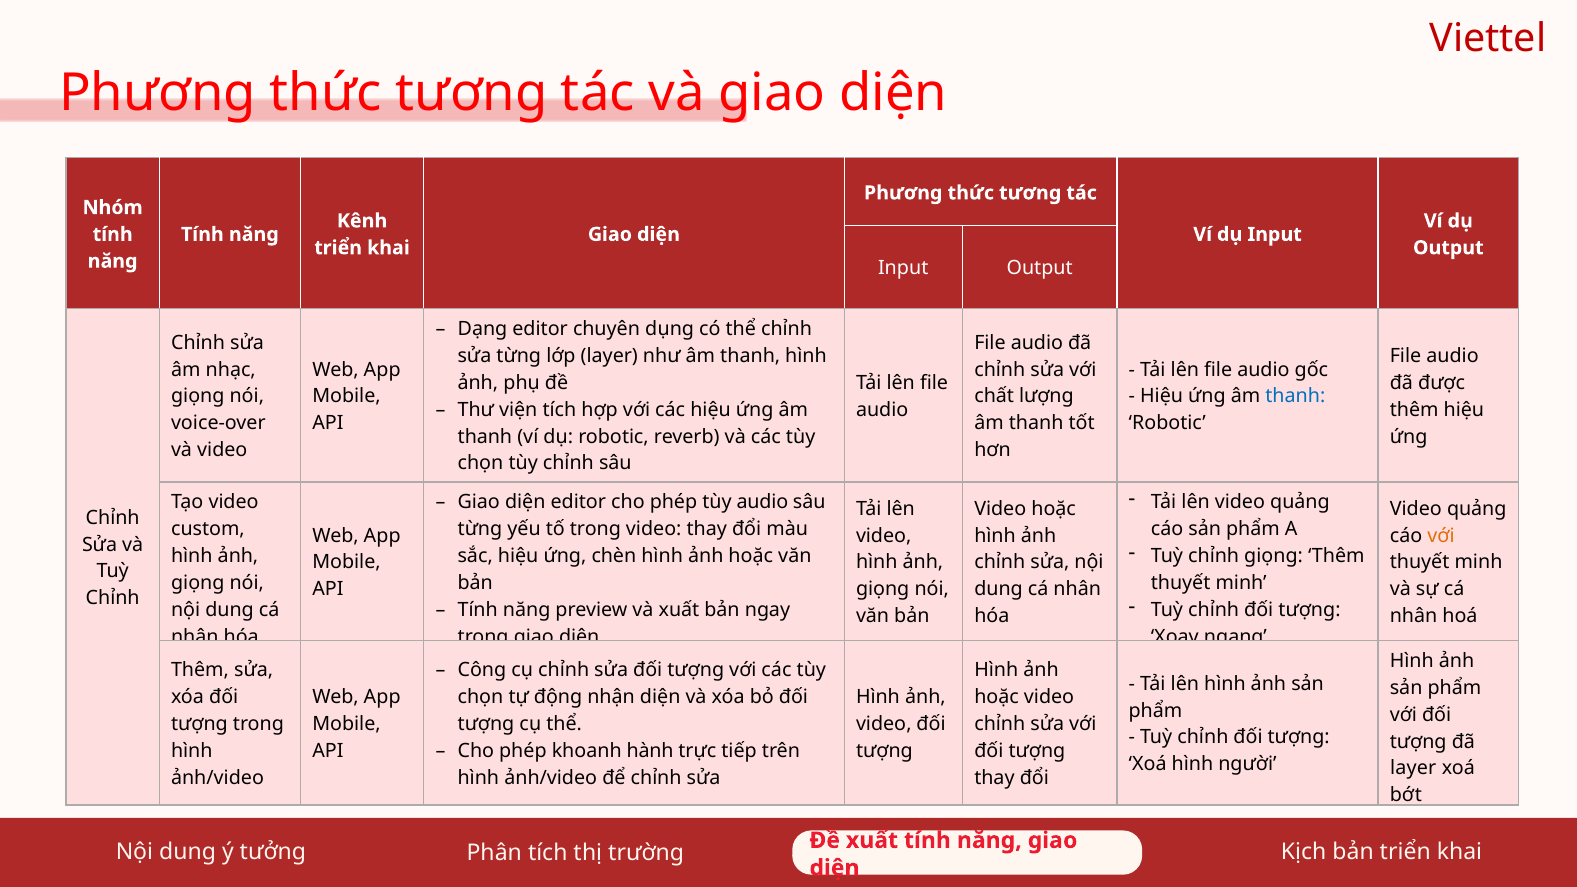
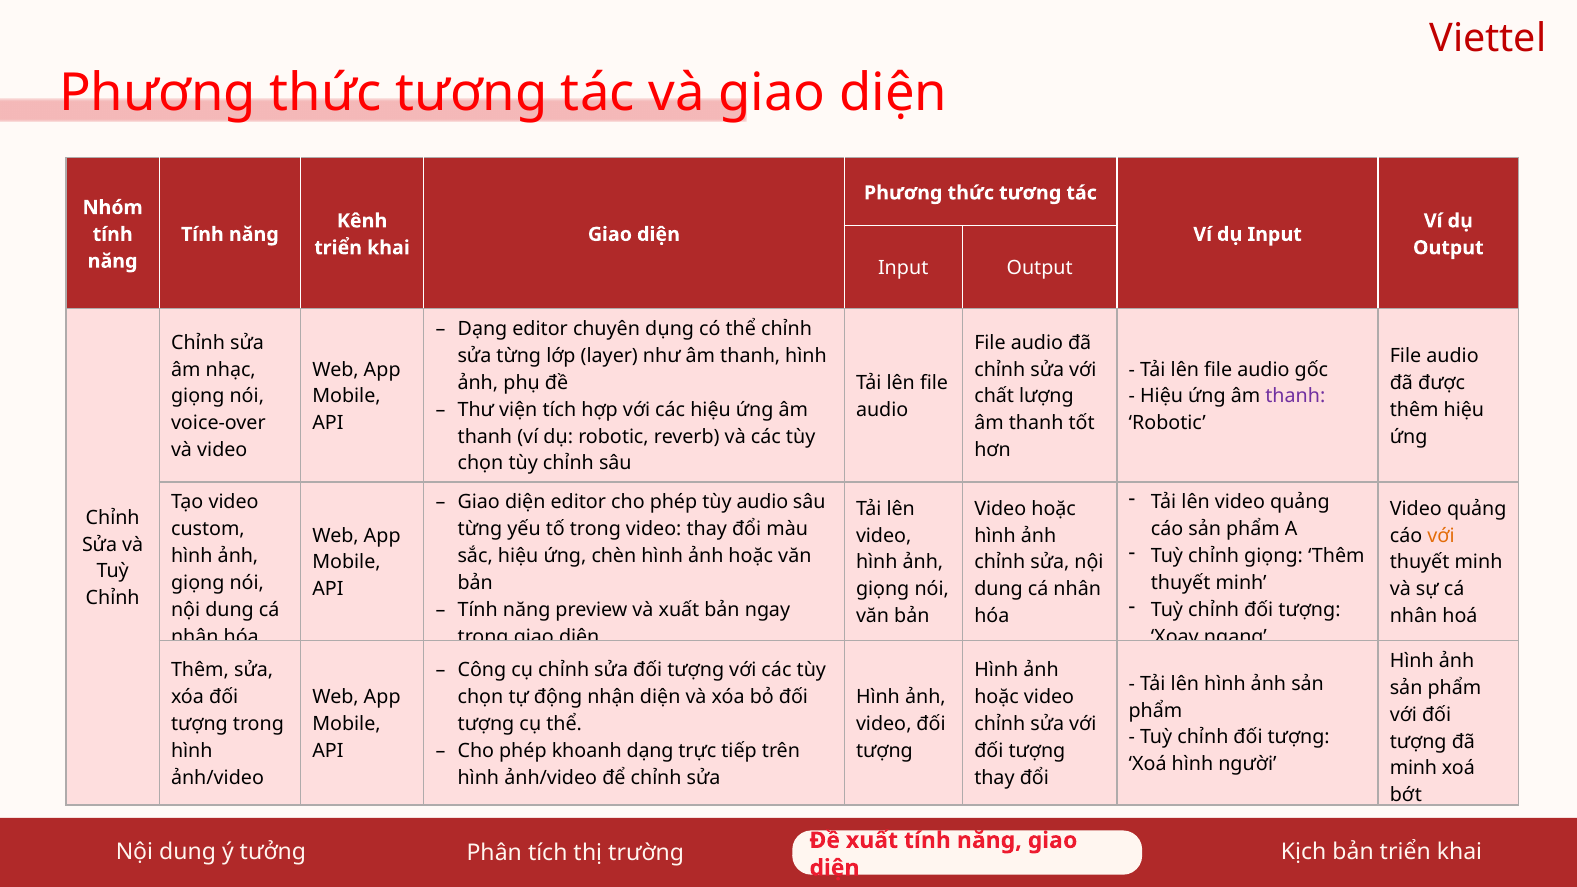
thanh at (1295, 396) colour: blue -> purple
khoanh hành: hành -> dạng
layer at (1413, 768): layer -> minh
